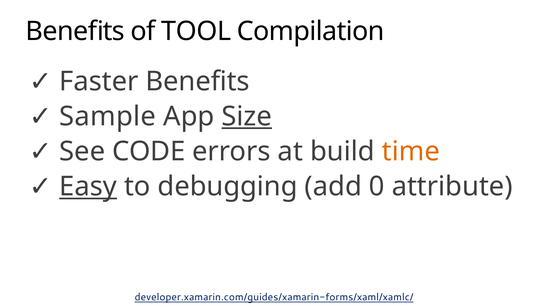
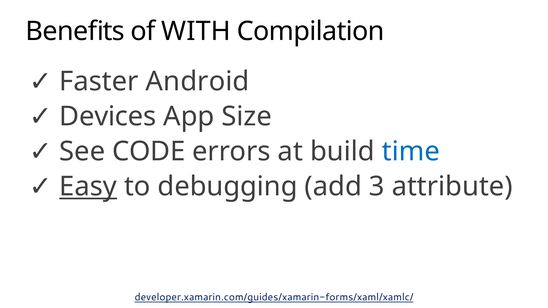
TOOL: TOOL -> WITH
Faster Benefits: Benefits -> Android
Sample: Sample -> Devices
Size underline: present -> none
time colour: orange -> blue
0: 0 -> 3
